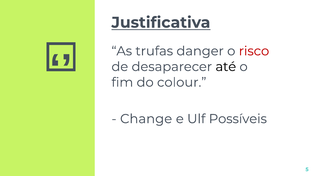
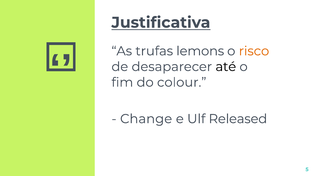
danger: danger -> lemons
risco colour: red -> orange
Possíveis: Possíveis -> Released
